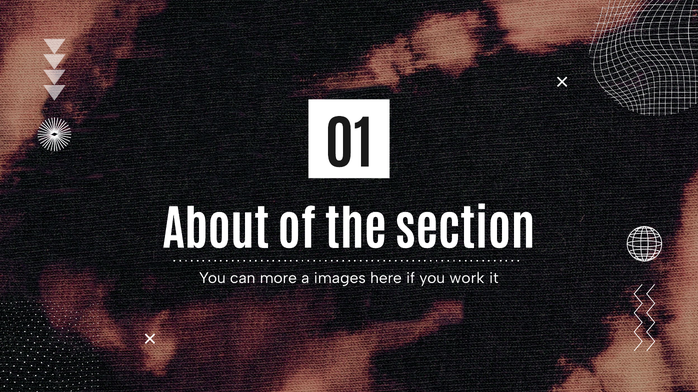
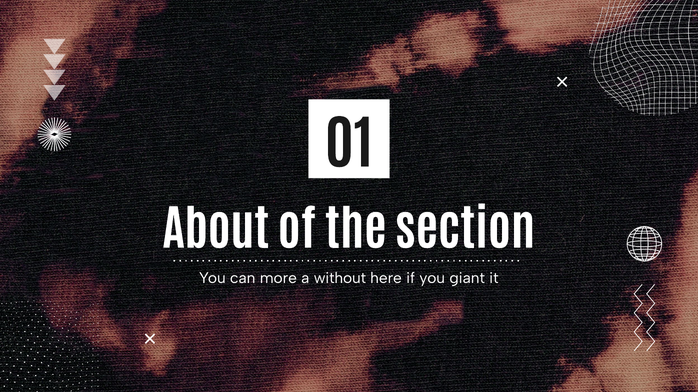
images: images -> without
work: work -> giant
